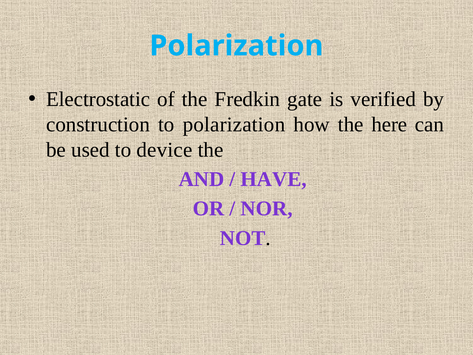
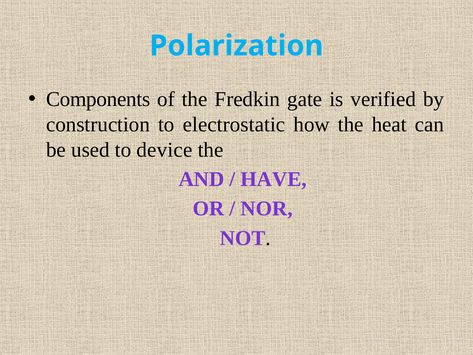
Electrostatic: Electrostatic -> Components
to polarization: polarization -> electrostatic
here: here -> heat
